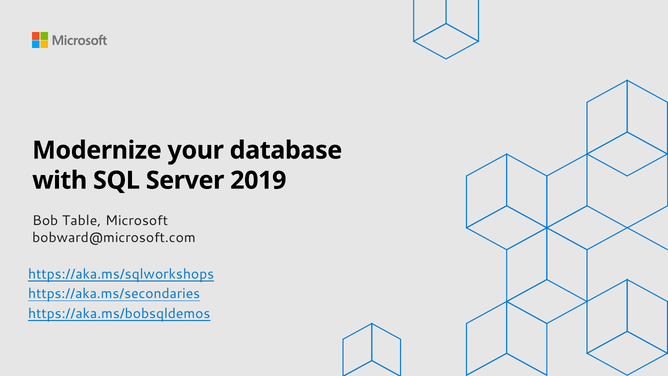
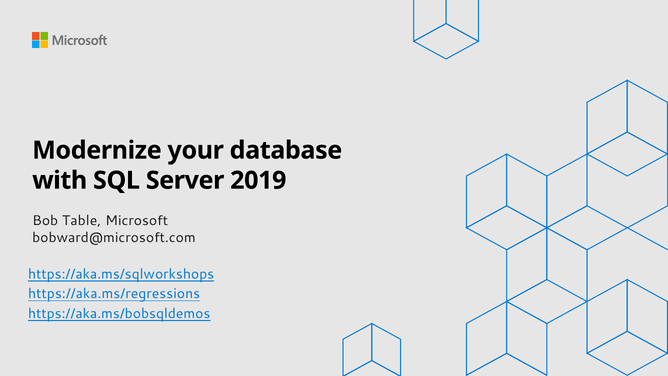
https://aka.ms/secondaries: https://aka.ms/secondaries -> https://aka.ms/regressions
